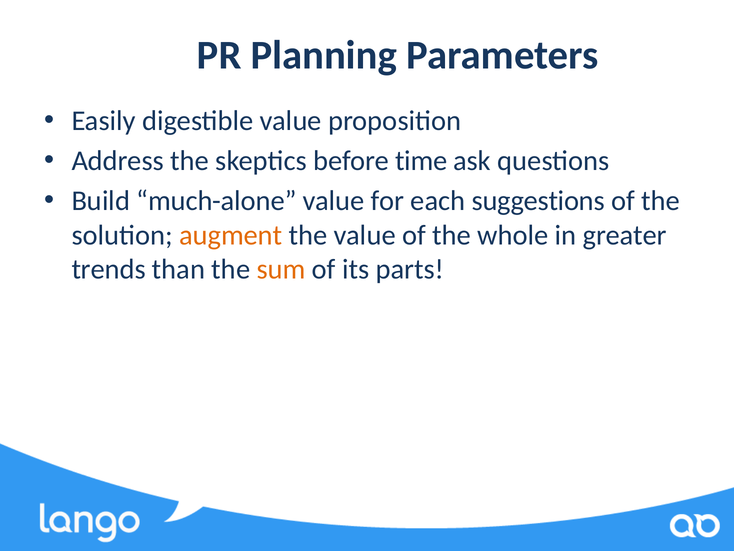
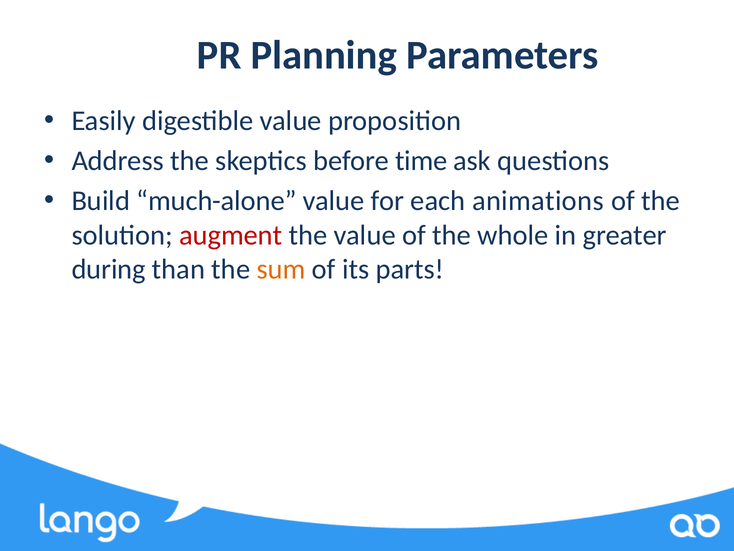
suggestions: suggestions -> animations
augment colour: orange -> red
trends: trends -> during
